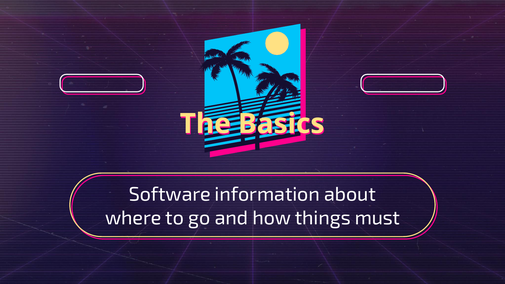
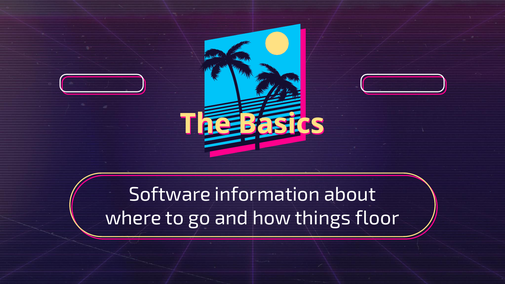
must: must -> floor
